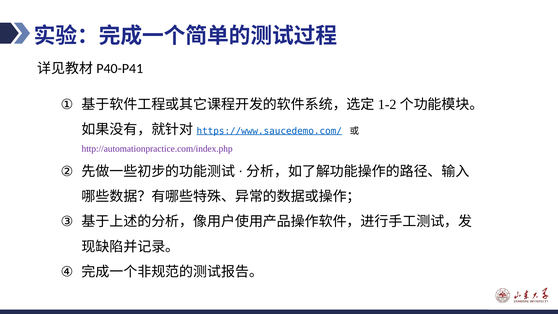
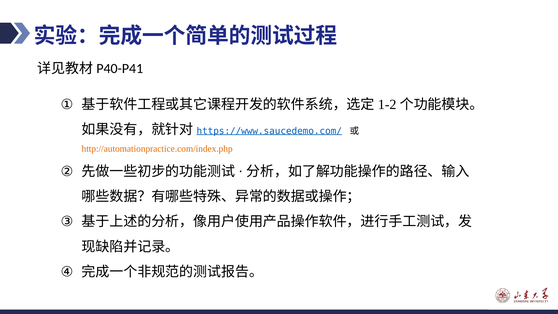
http://automationpractice.com/index.php colour: purple -> orange
